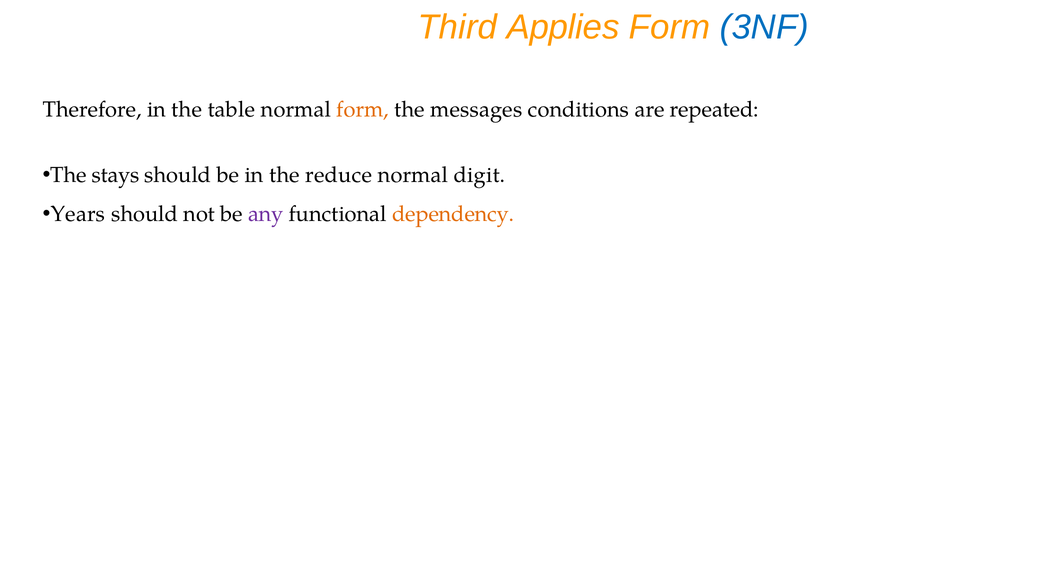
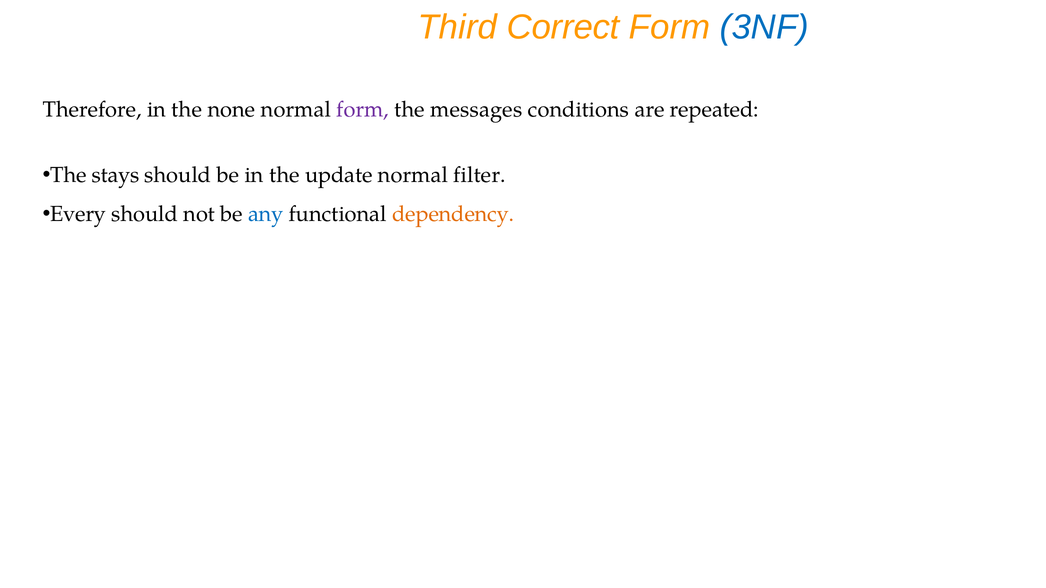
Applies: Applies -> Correct
table: table -> none
form at (363, 110) colour: orange -> purple
reduce: reduce -> update
digit: digit -> filter
Years: Years -> Every
any colour: purple -> blue
